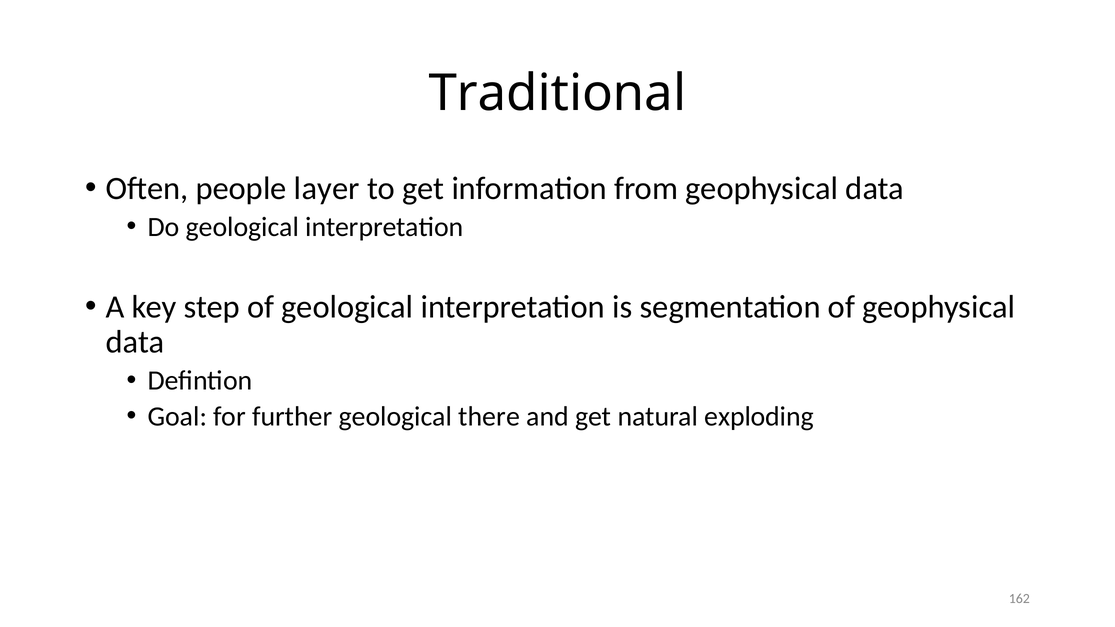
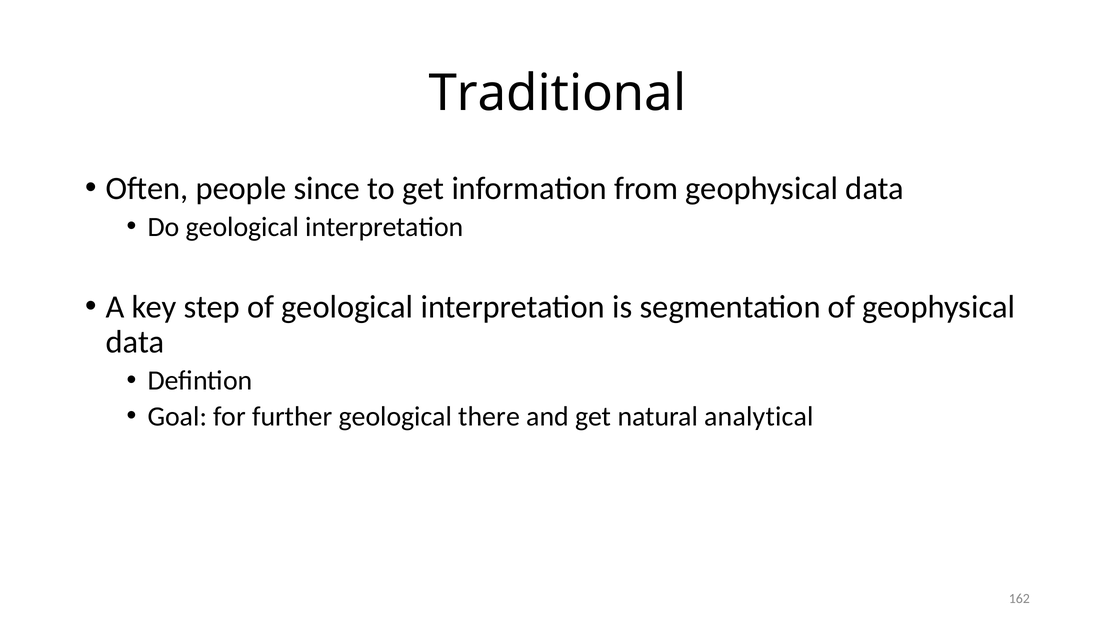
layer: layer -> since
exploding: exploding -> analytical
